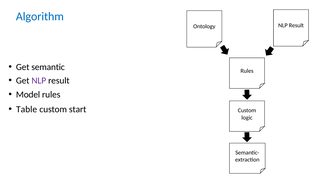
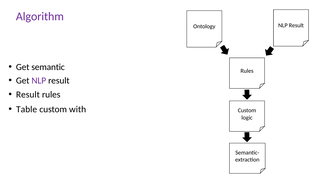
Algorithm colour: blue -> purple
Model at (28, 95): Model -> Result
start: start -> with
